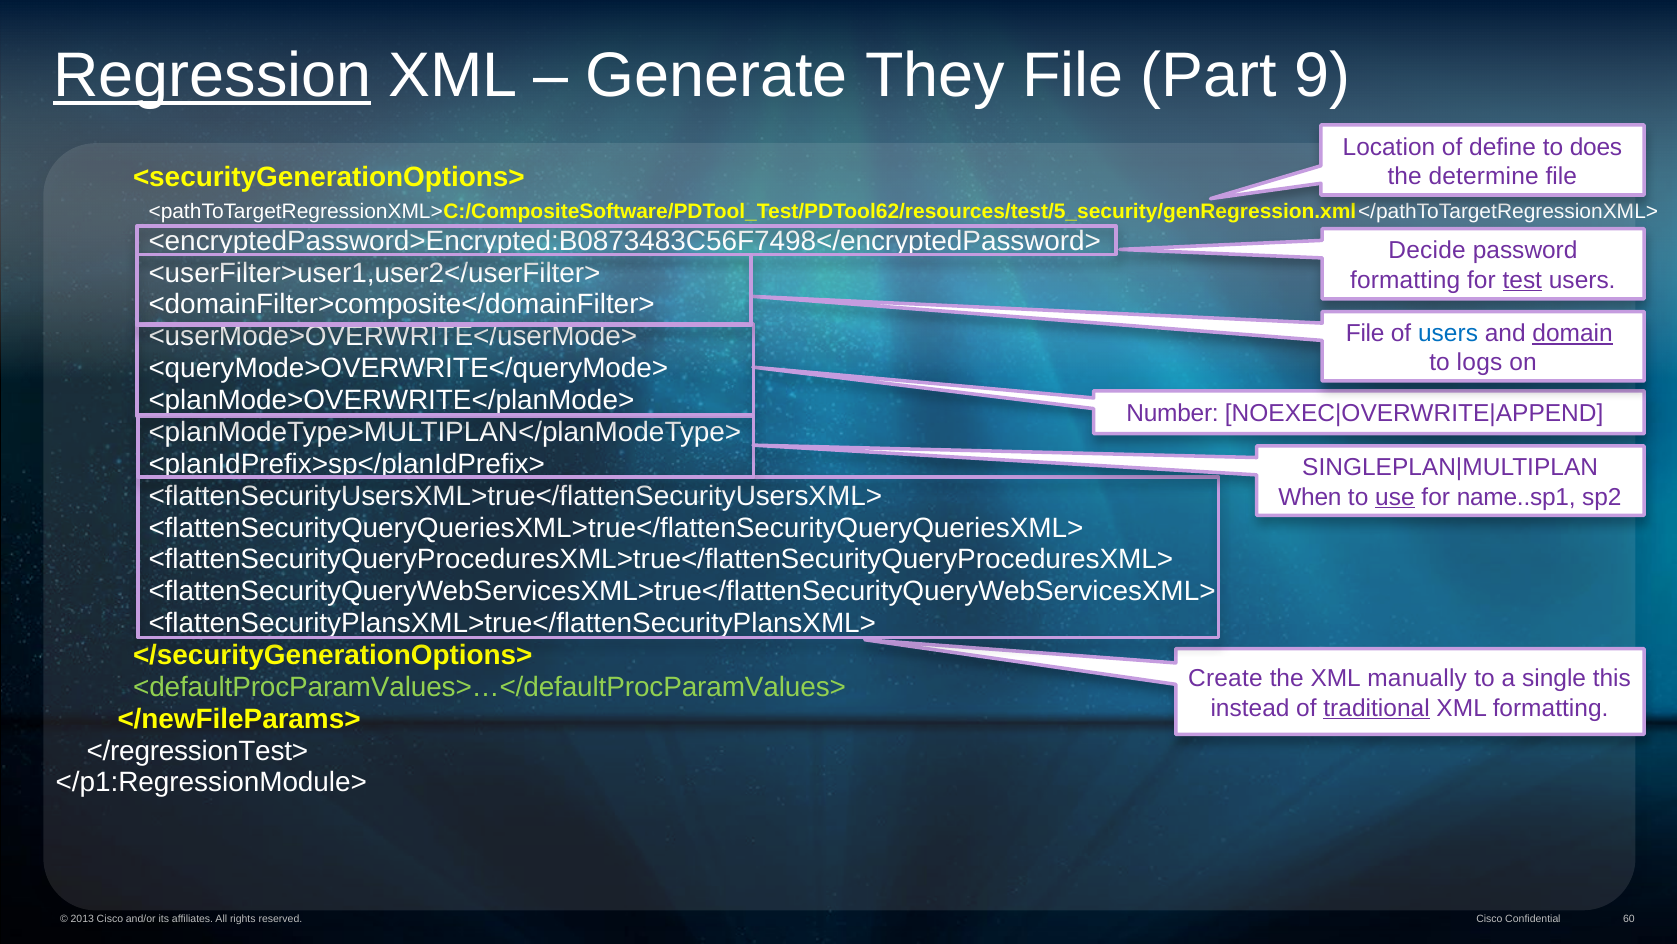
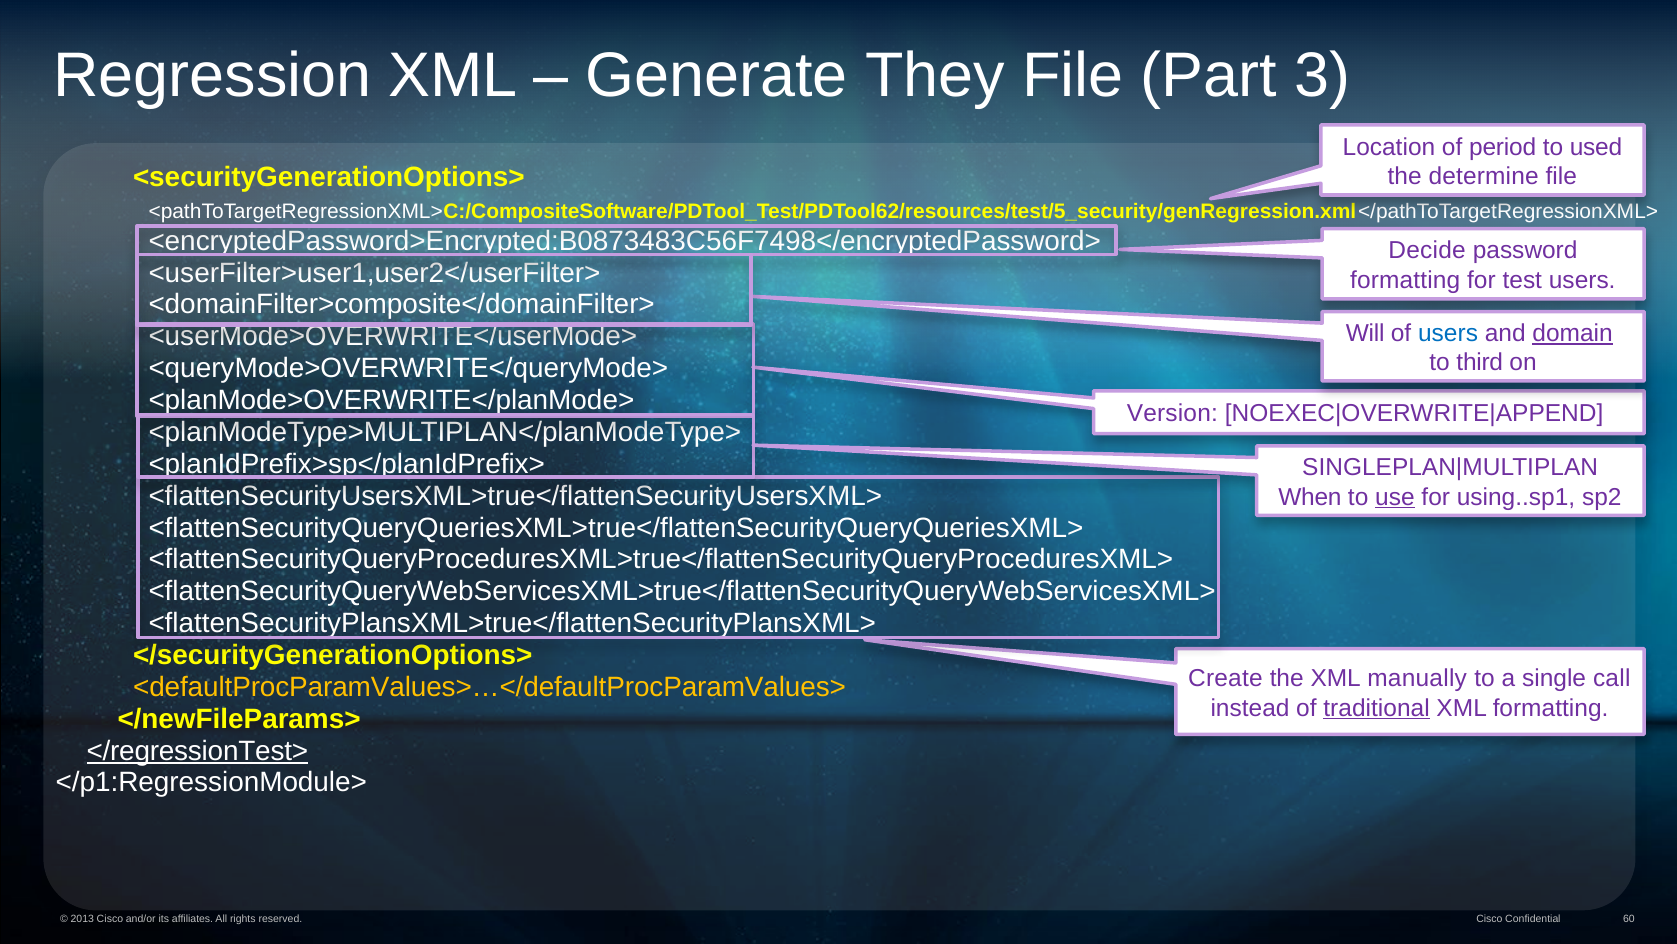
Regression underline: present -> none
9: 9 -> 3
define: define -> period
does: does -> used
test underline: present -> none
File at (1365, 333): File -> Will
logs: logs -> third
Number: Number -> Version
name..sp1: name..sp1 -> using..sp1
this: this -> call
<defaultProcParamValues>…</defaultProcParamValues> colour: light green -> yellow
</regressionTest> underline: none -> present
